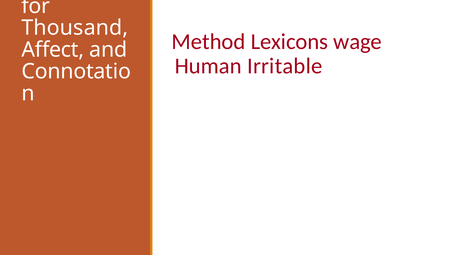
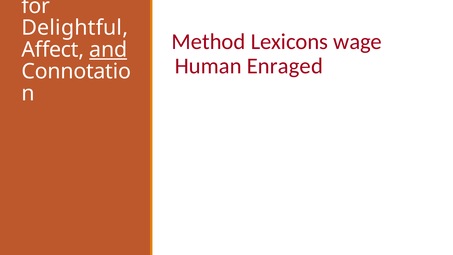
Thousand: Thousand -> Delightful
and underline: none -> present
Irritable: Irritable -> Enraged
